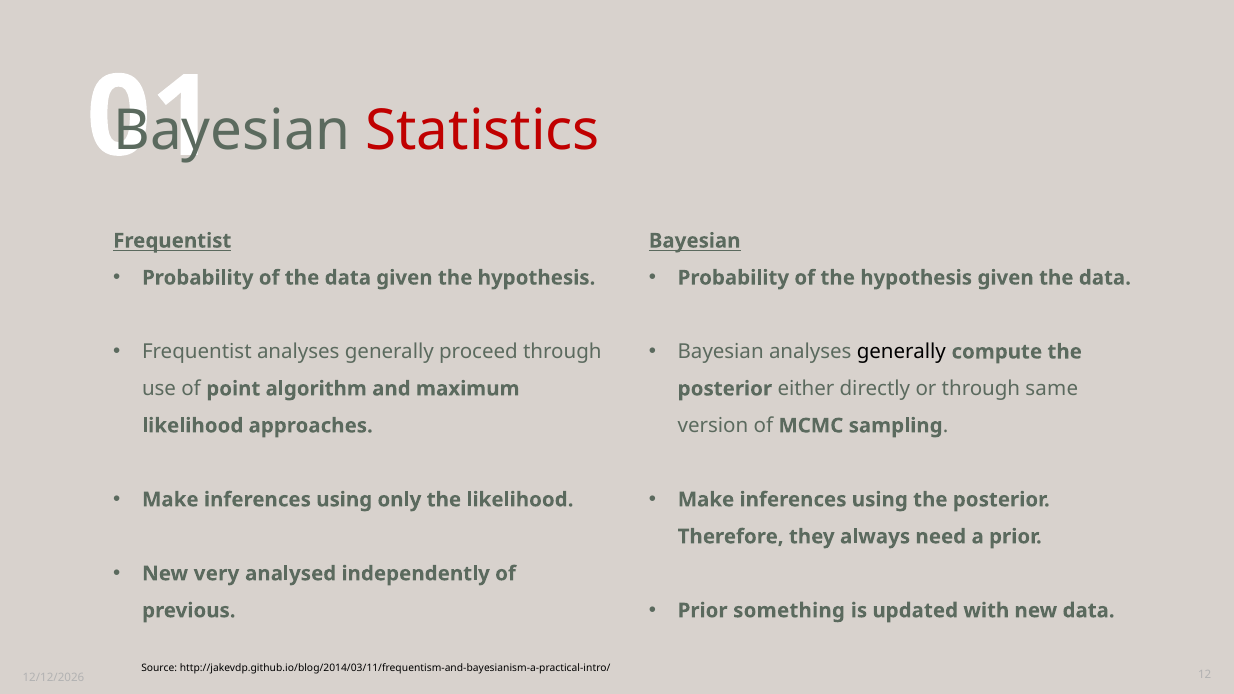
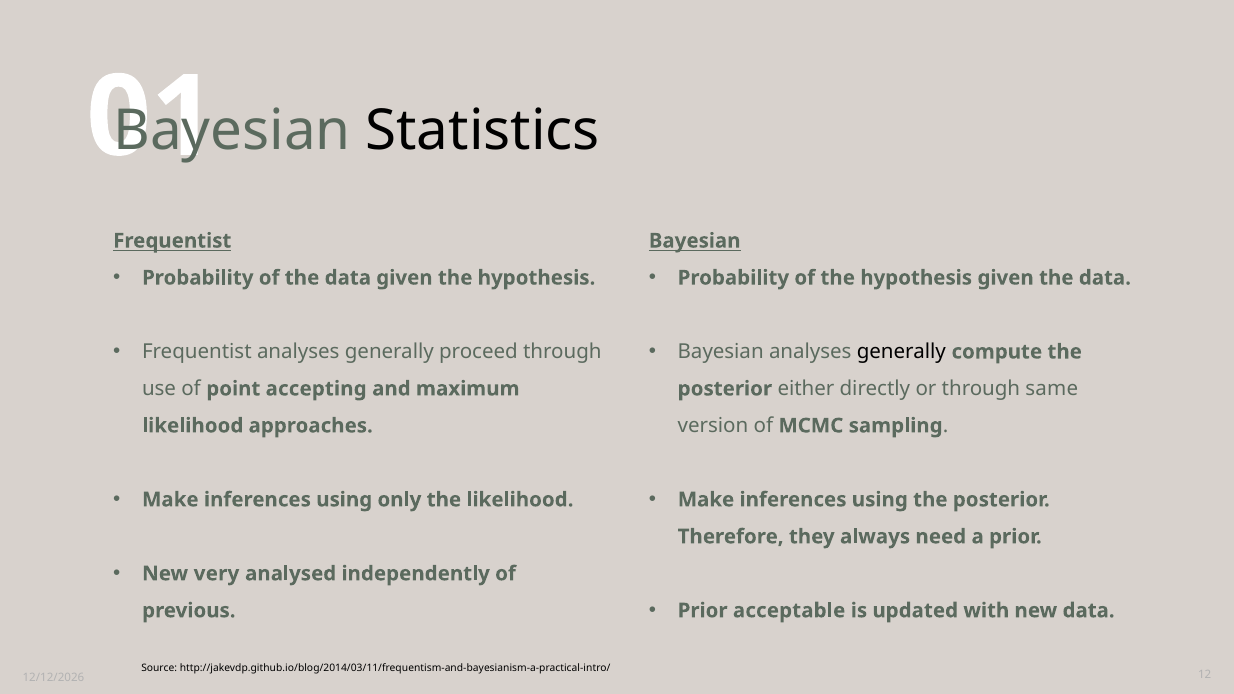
Statistics colour: red -> black
algorithm: algorithm -> accepting
something: something -> acceptable
